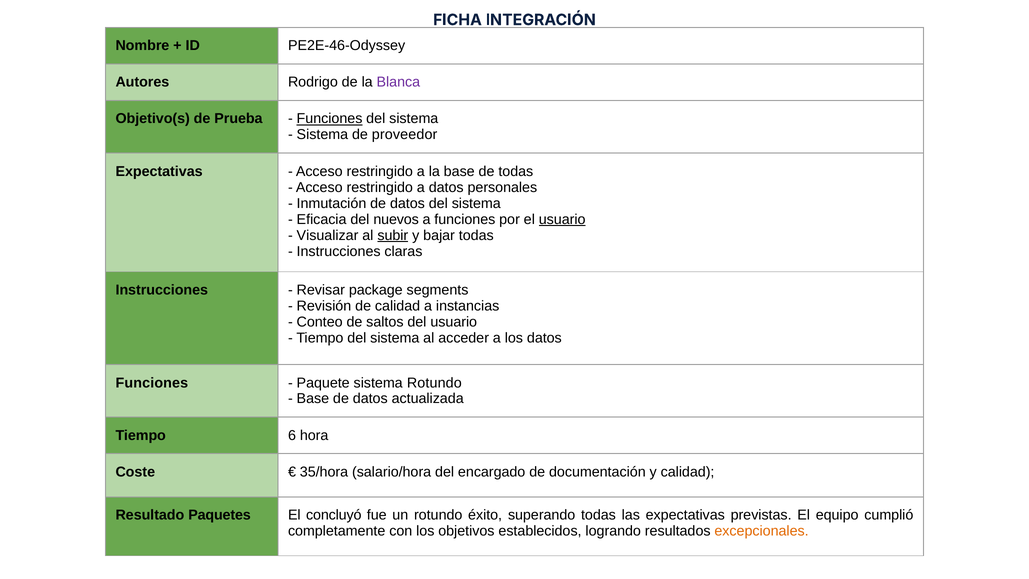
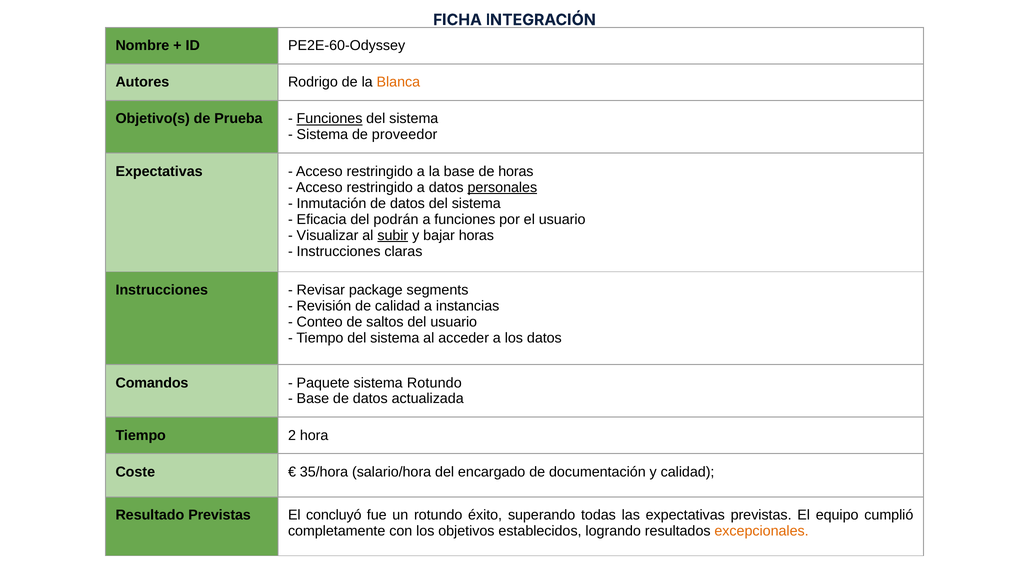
PE2E-46-Odyssey: PE2E-46-Odyssey -> PE2E-60-Odyssey
Blanca colour: purple -> orange
de todas: todas -> horas
personales underline: none -> present
nuevos: nuevos -> podrán
usuario at (562, 219) underline: present -> none
bajar todas: todas -> horas
Funciones at (152, 383): Funciones -> Comandos
6: 6 -> 2
Resultado Paquetes: Paquetes -> Previstas
